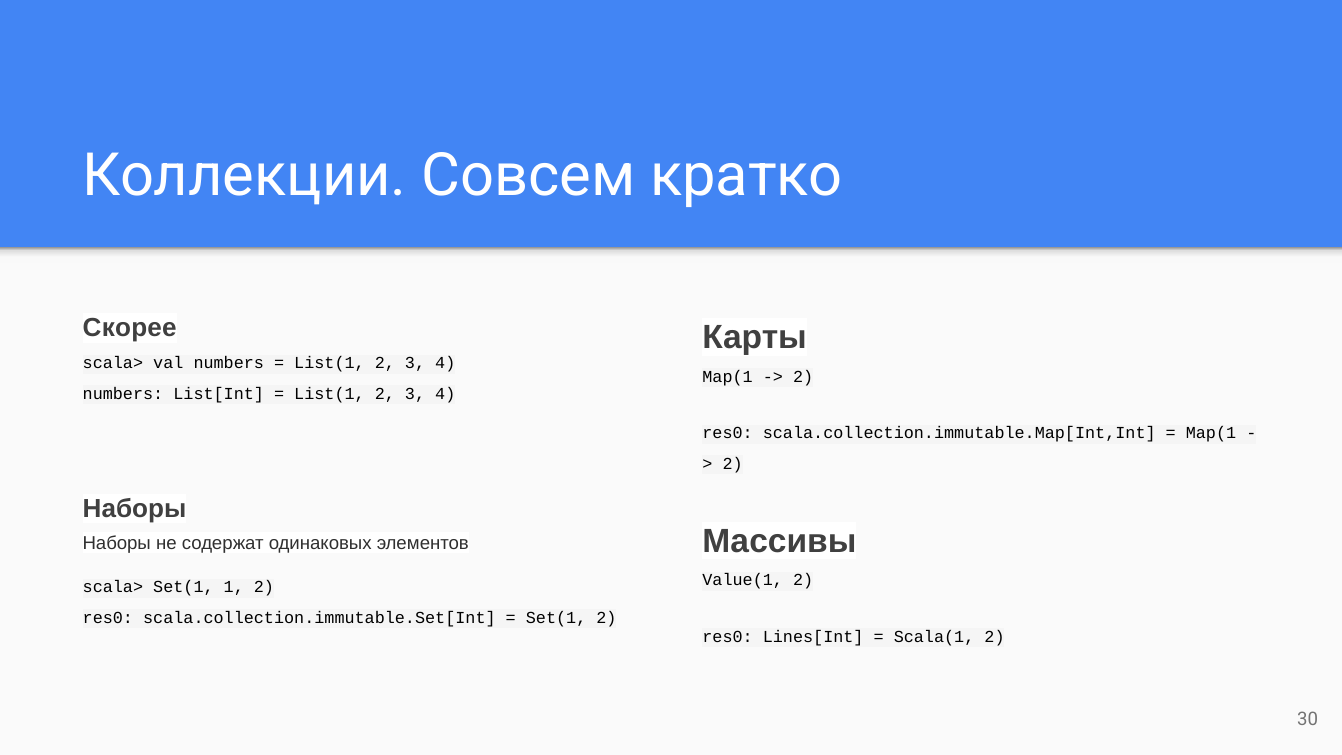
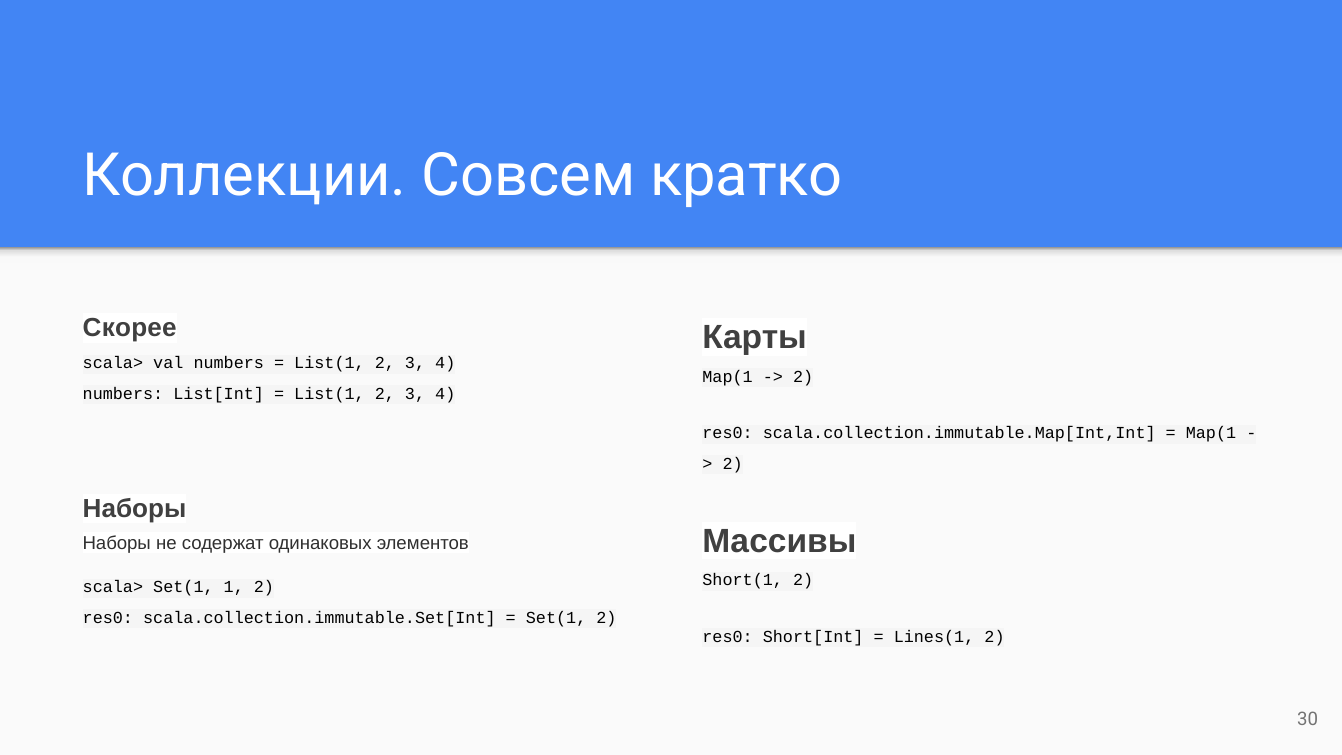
Value(1: Value(1 -> Short(1
Lines[Int: Lines[Int -> Short[Int
Scala(1: Scala(1 -> Lines(1
